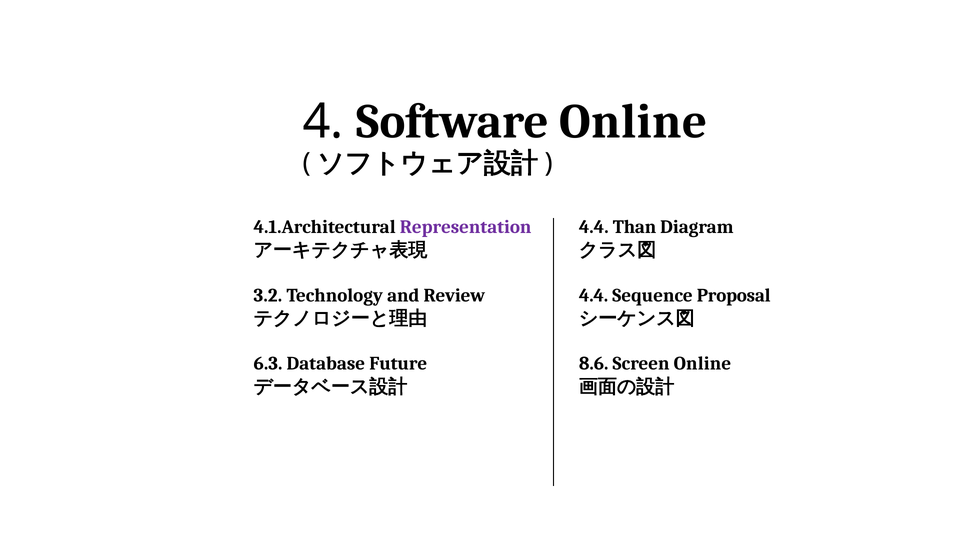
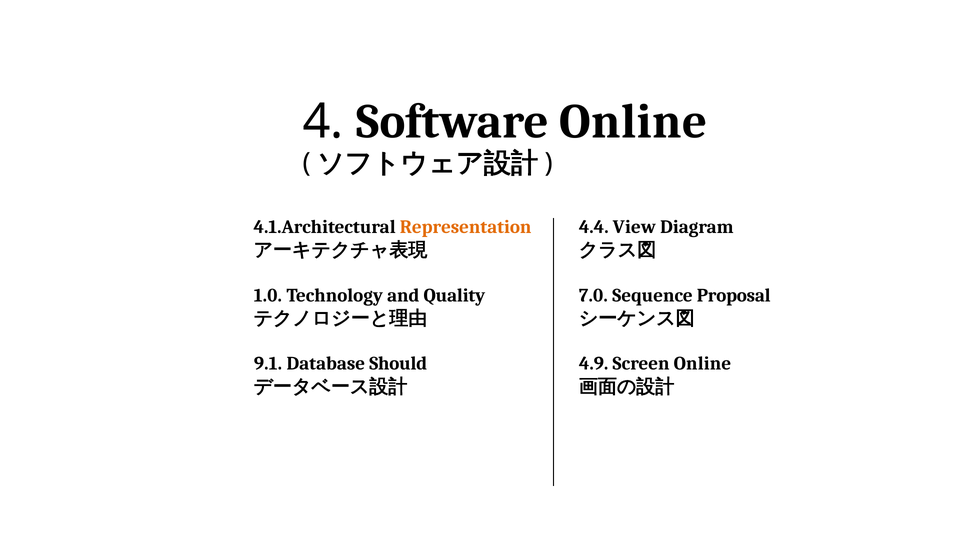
Representation colour: purple -> orange
Than: Than -> View
3.2: 3.2 -> 1.0
Review: Review -> Quality
4.4 at (594, 295): 4.4 -> 7.0
6.3: 6.3 -> 9.1
Future: Future -> Should
8.6: 8.6 -> 4.9
